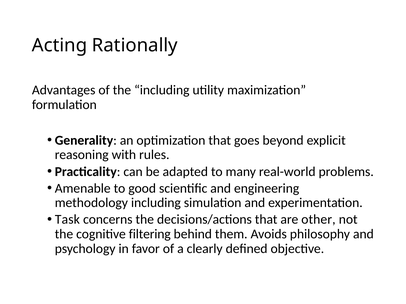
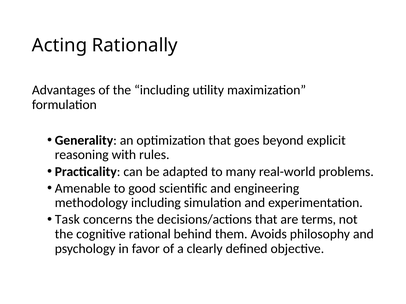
other: other -> terms
filtering: filtering -> rational
